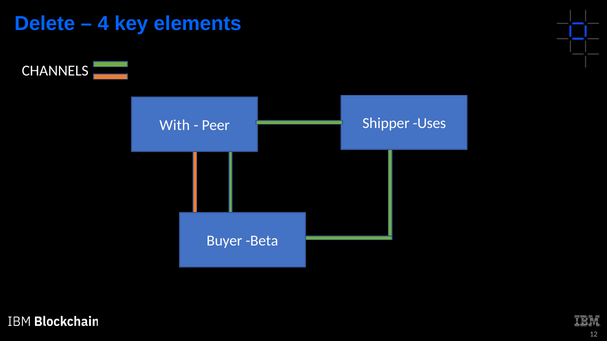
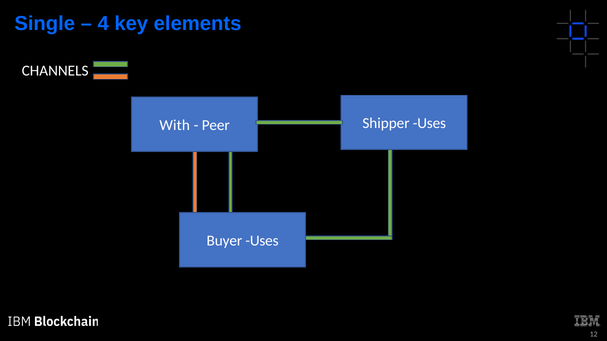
Delete: Delete -> Single
Buyer Beta: Beta -> Uses
